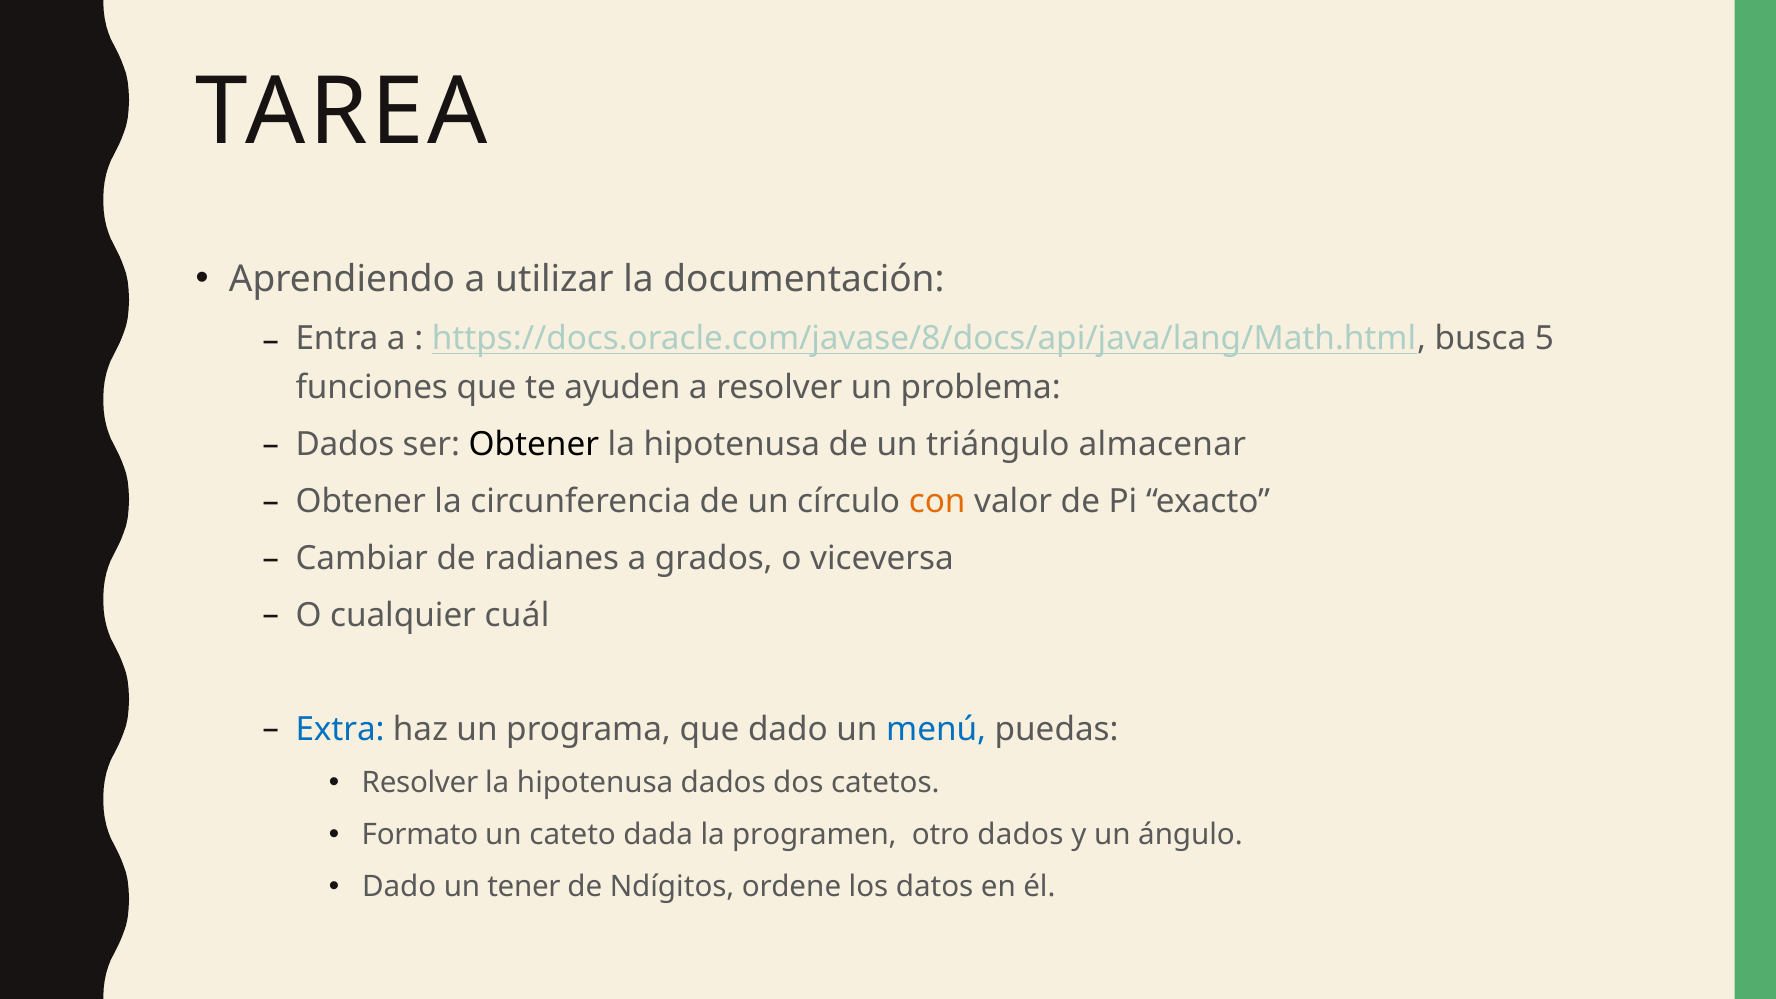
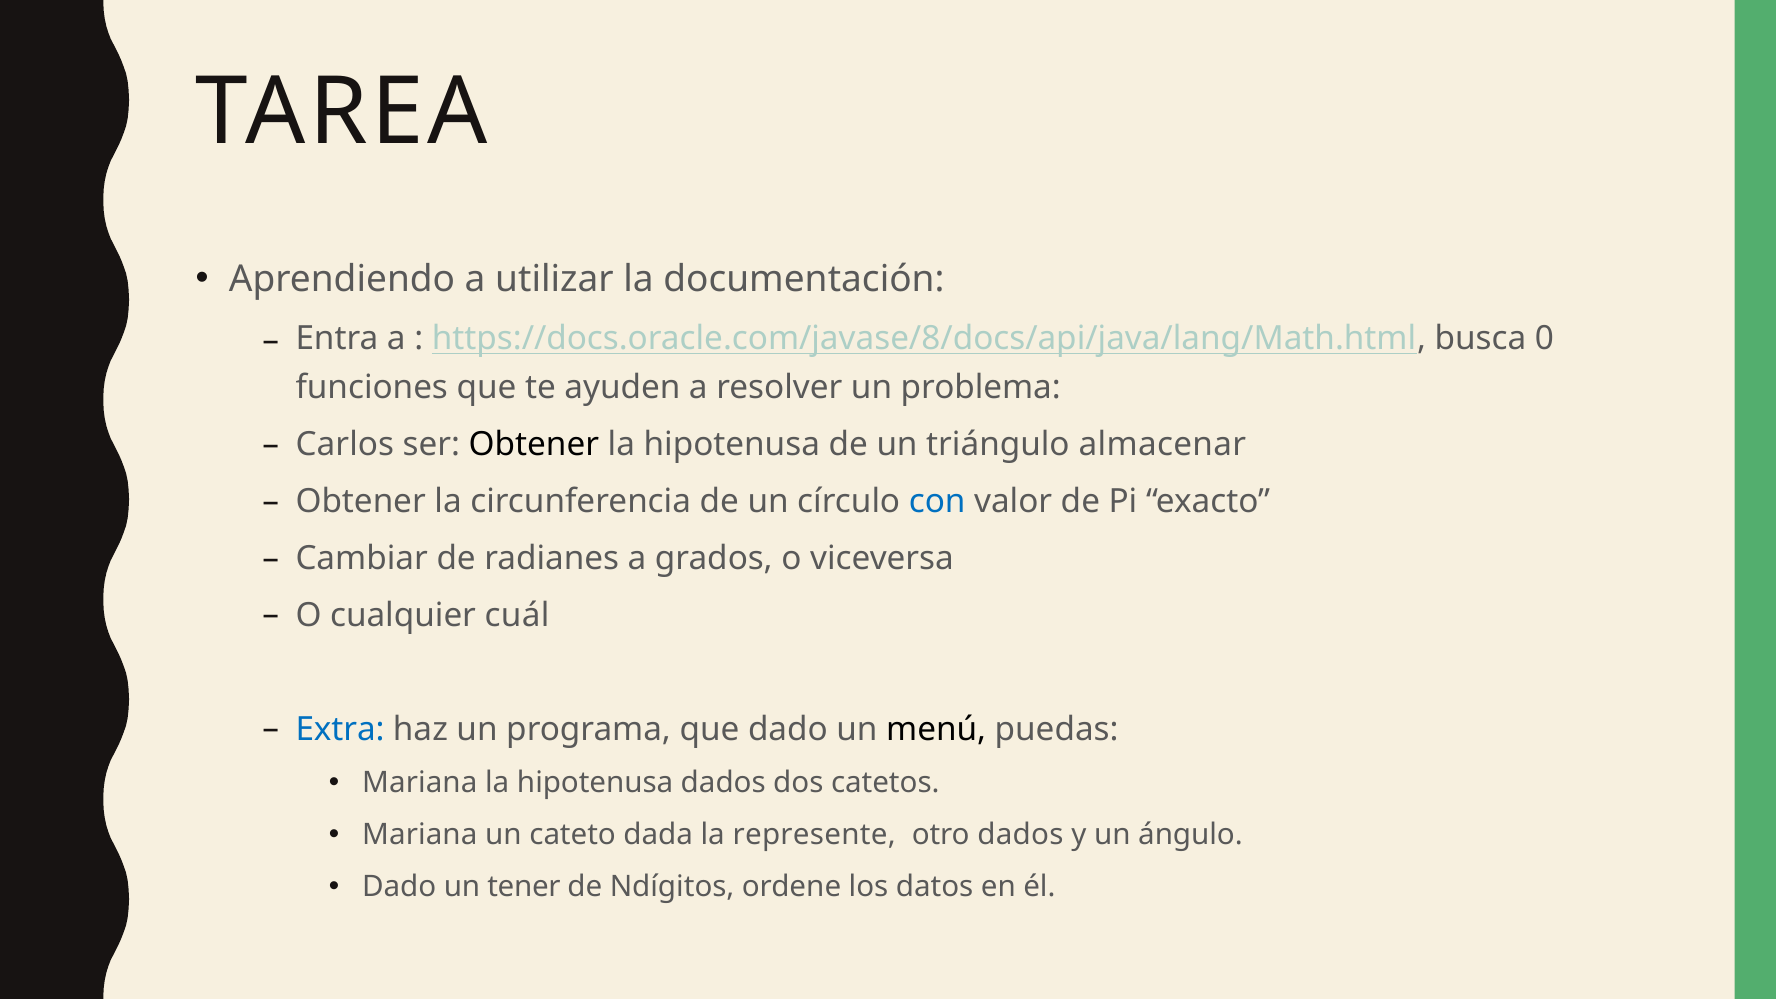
5: 5 -> 0
Dados at (345, 445): Dados -> Carlos
con colour: orange -> blue
menú colour: blue -> black
Resolver at (420, 783): Resolver -> Mariana
Formato at (420, 835): Formato -> Mariana
programen: programen -> represente
